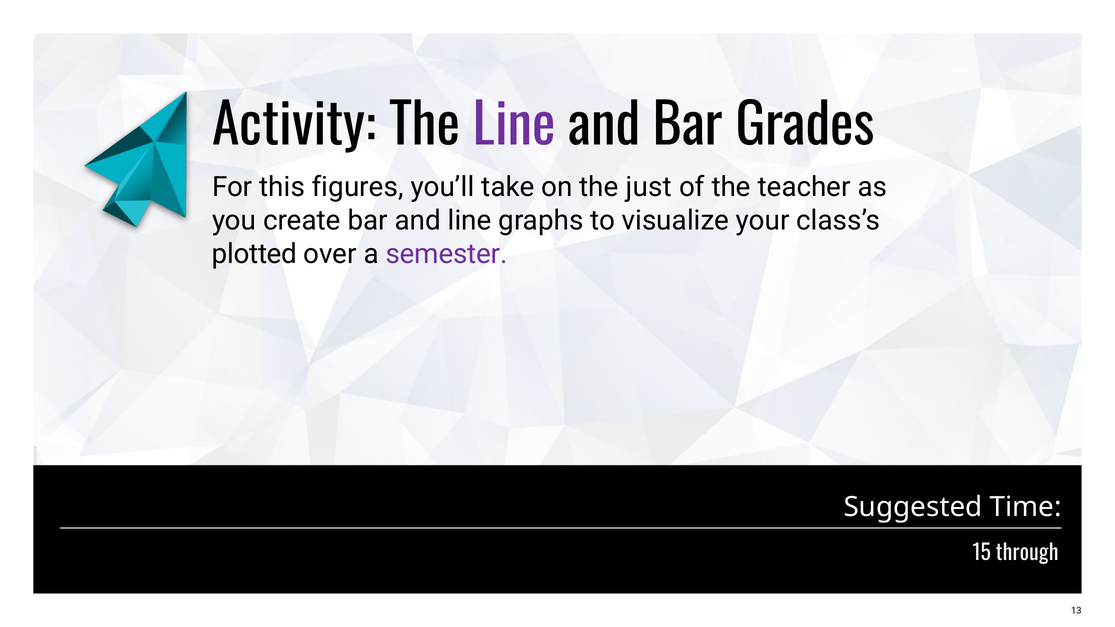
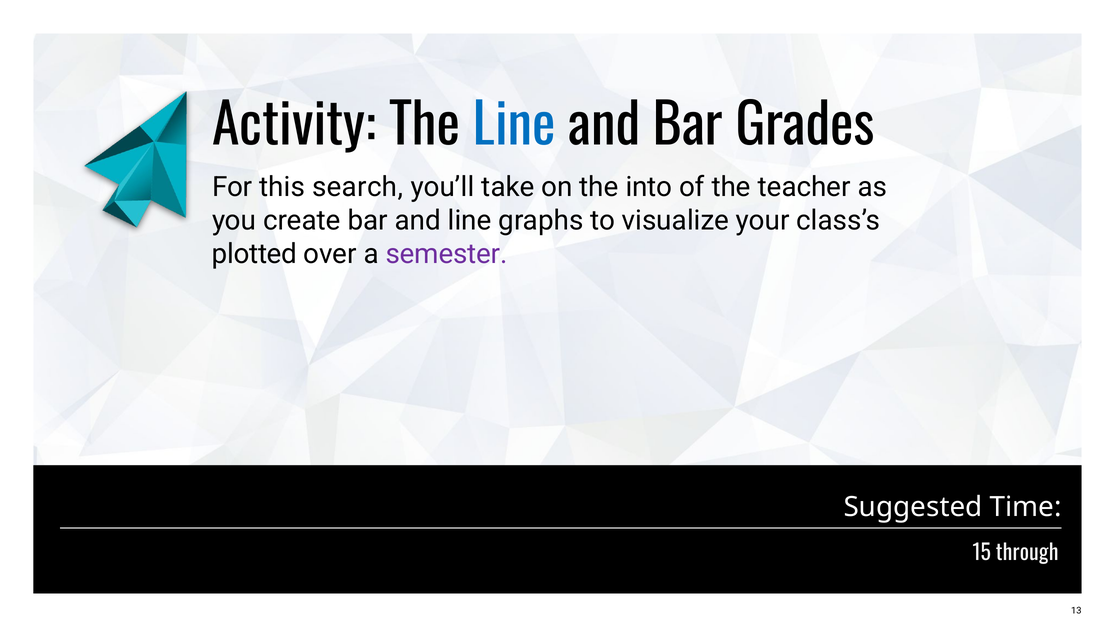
Line at (514, 127) colour: purple -> blue
figures: figures -> search
just: just -> into
